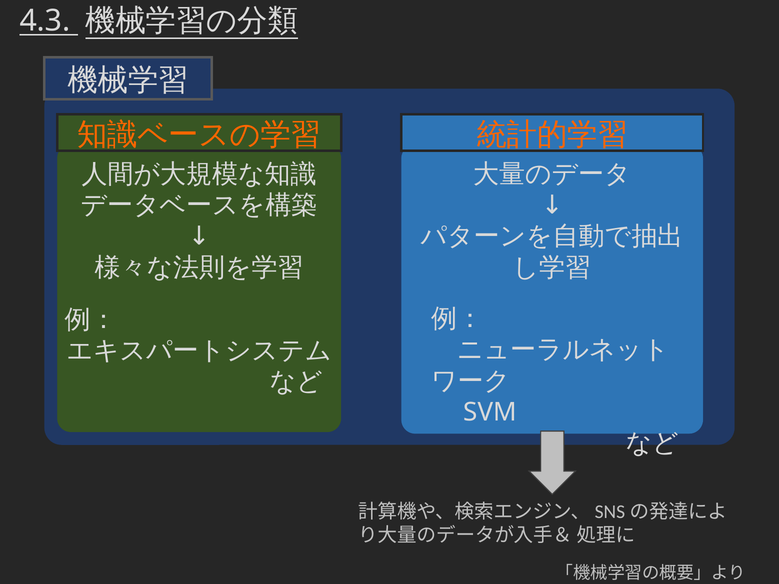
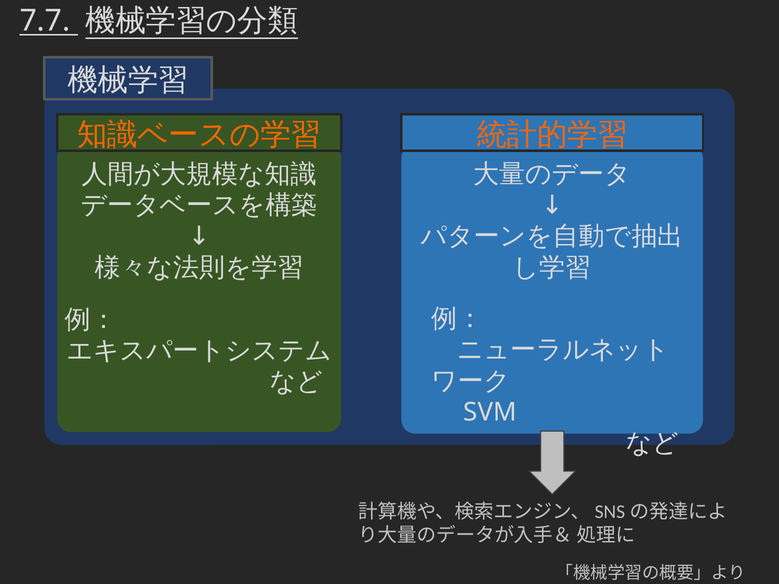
4.3: 4.3 -> 7.7
